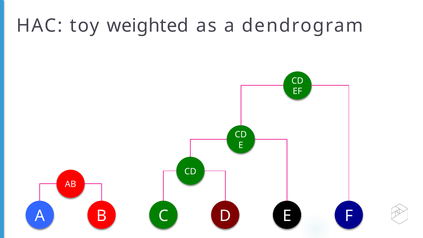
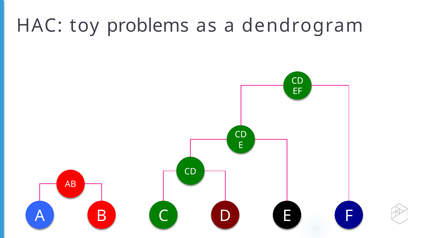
weighted: weighted -> problems
